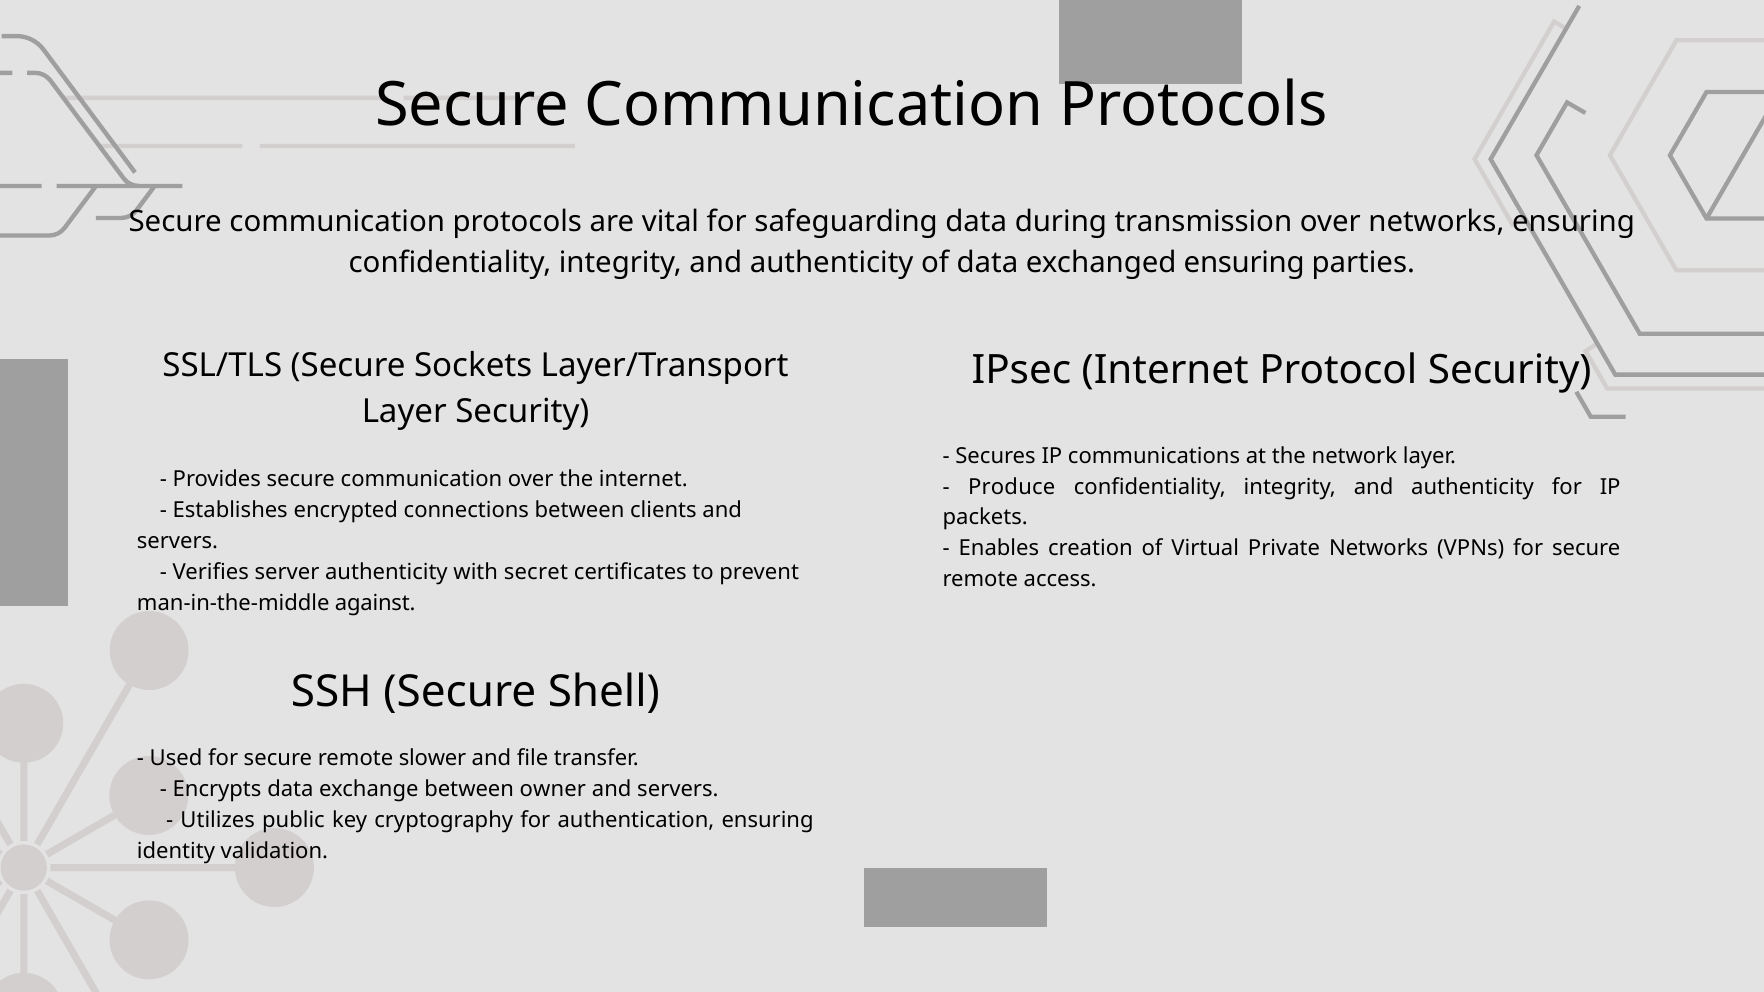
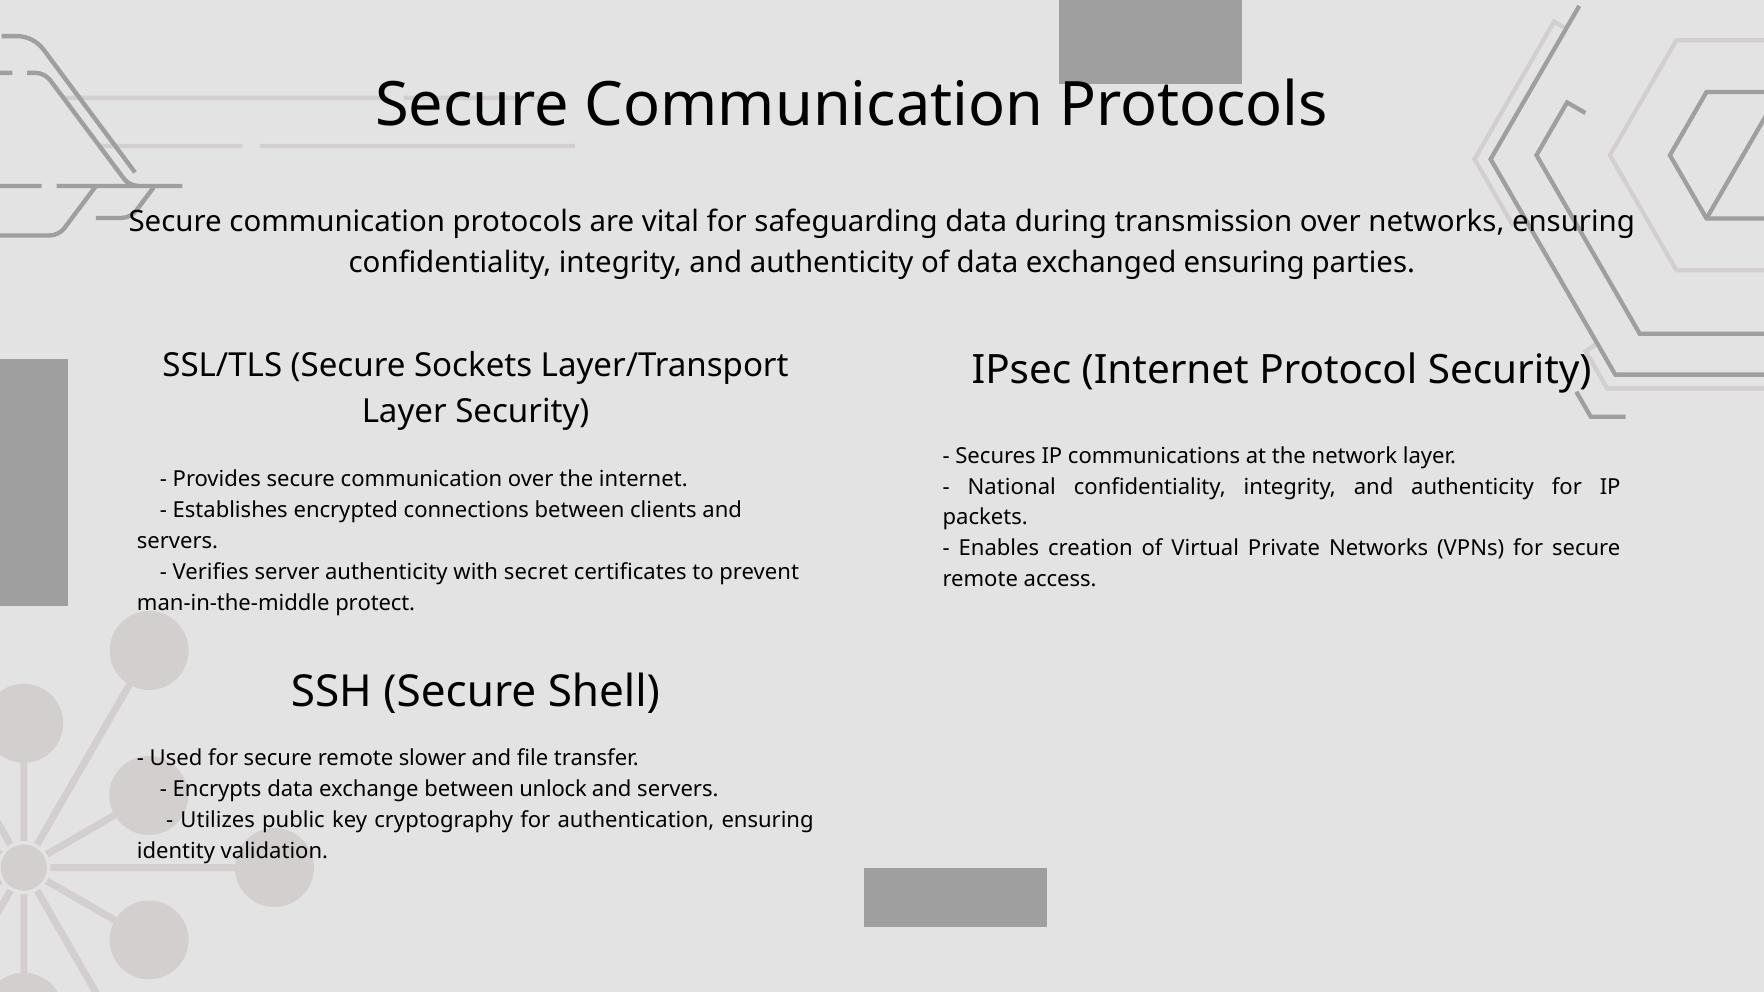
Produce: Produce -> National
against: against -> protect
owner: owner -> unlock
